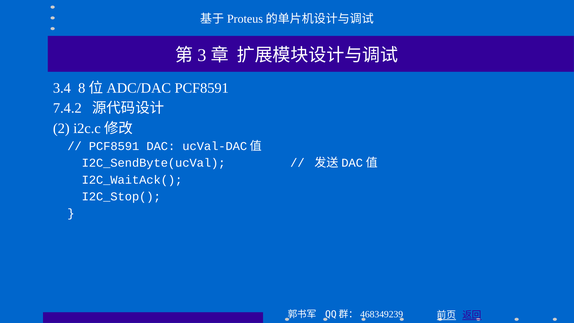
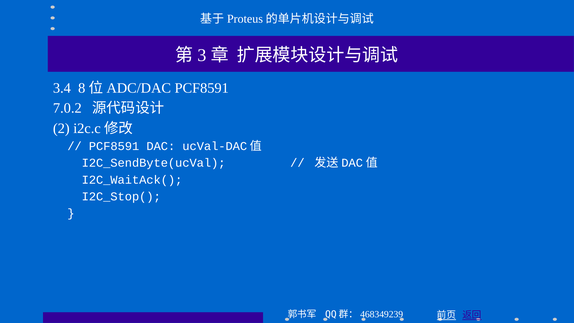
7.4.2: 7.4.2 -> 7.0.2
